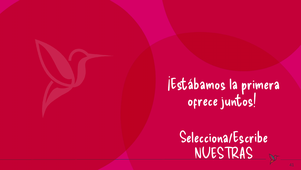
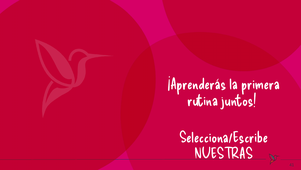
¡Estábamos: ¡Estábamos -> ¡Aprenderás
ofrece: ofrece -> rutina
